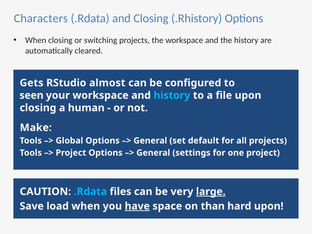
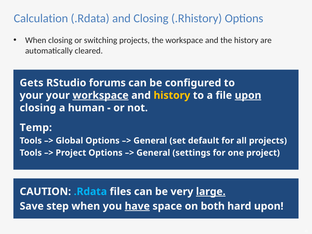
Characters: Characters -> Calculation
almost: almost -> forums
seen at (31, 95): seen -> your
workspace at (101, 95) underline: none -> present
history at (172, 95) colour: light blue -> yellow
upon at (248, 95) underline: none -> present
Make: Make -> Temp
load: load -> step
than: than -> both
